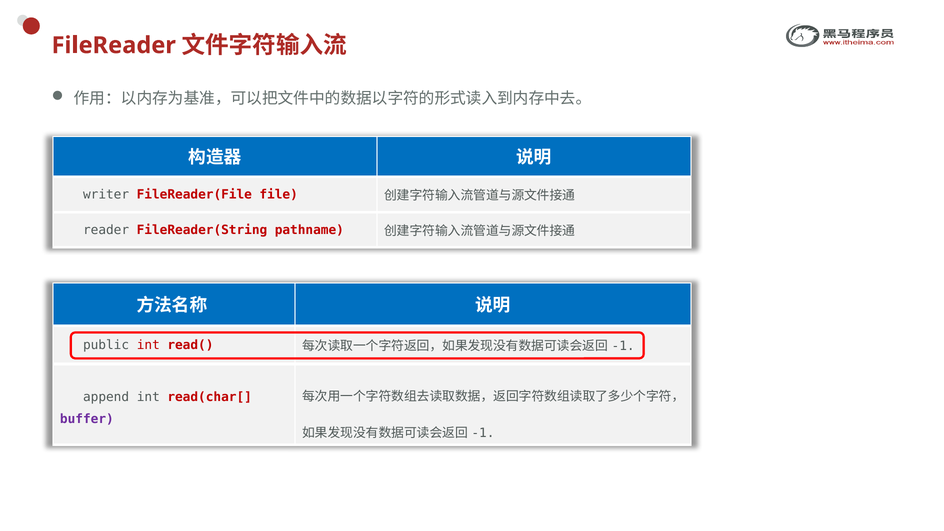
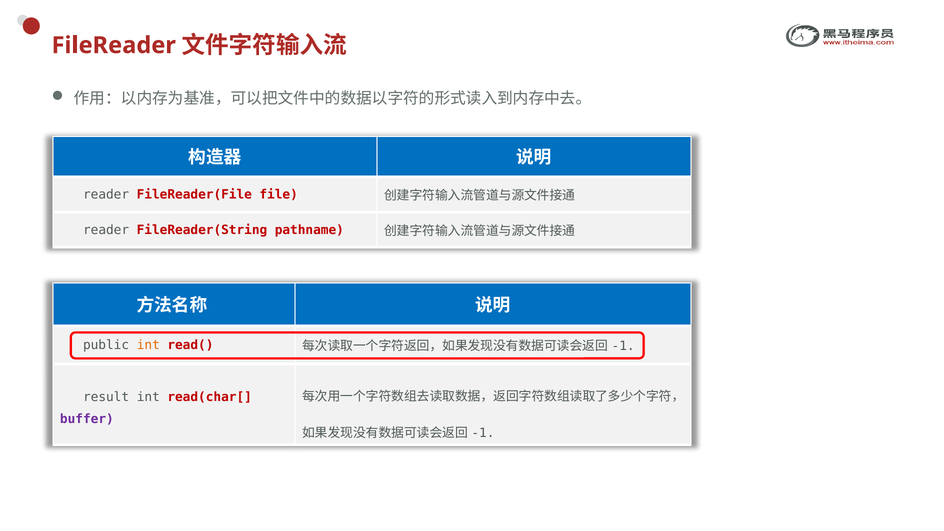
writer at (106, 195): writer -> reader
int at (148, 345) colour: red -> orange
append: append -> result
